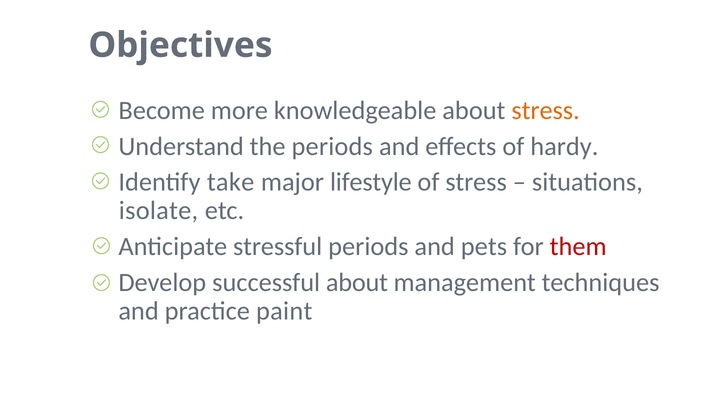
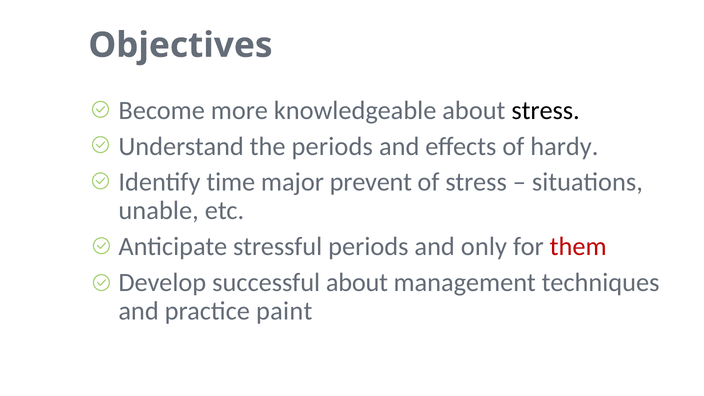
stress at (546, 110) colour: orange -> black
take: take -> time
lifestyle: lifestyle -> prevent
isolate: isolate -> unable
pets: pets -> only
